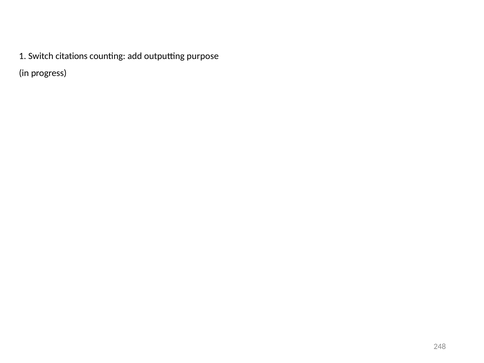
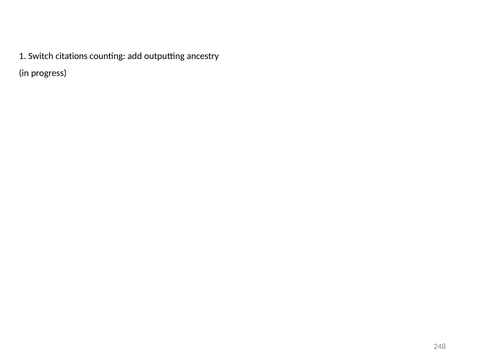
purpose: purpose -> ancestry
